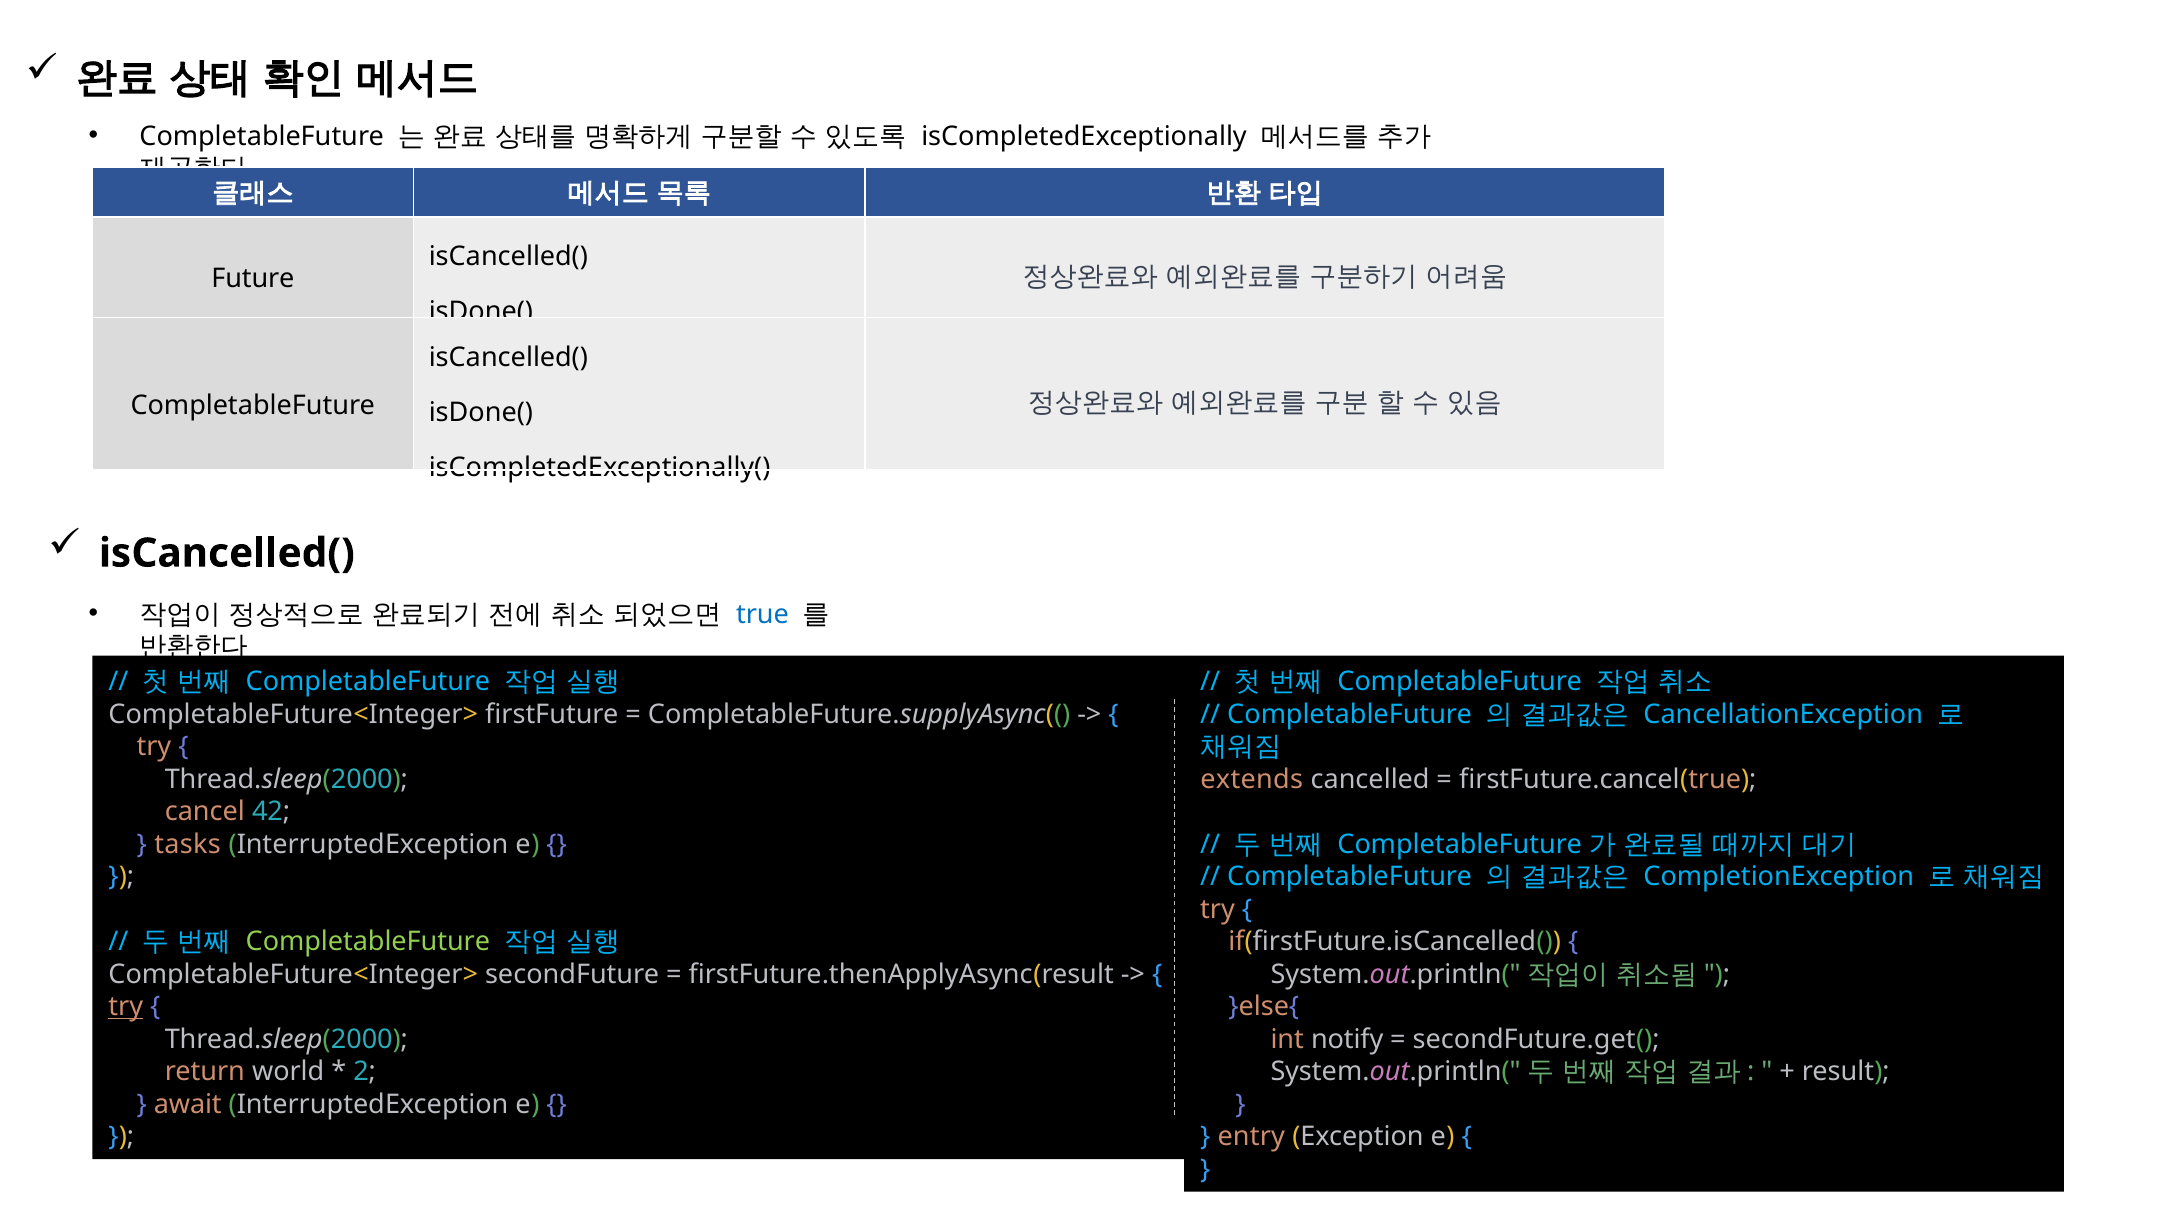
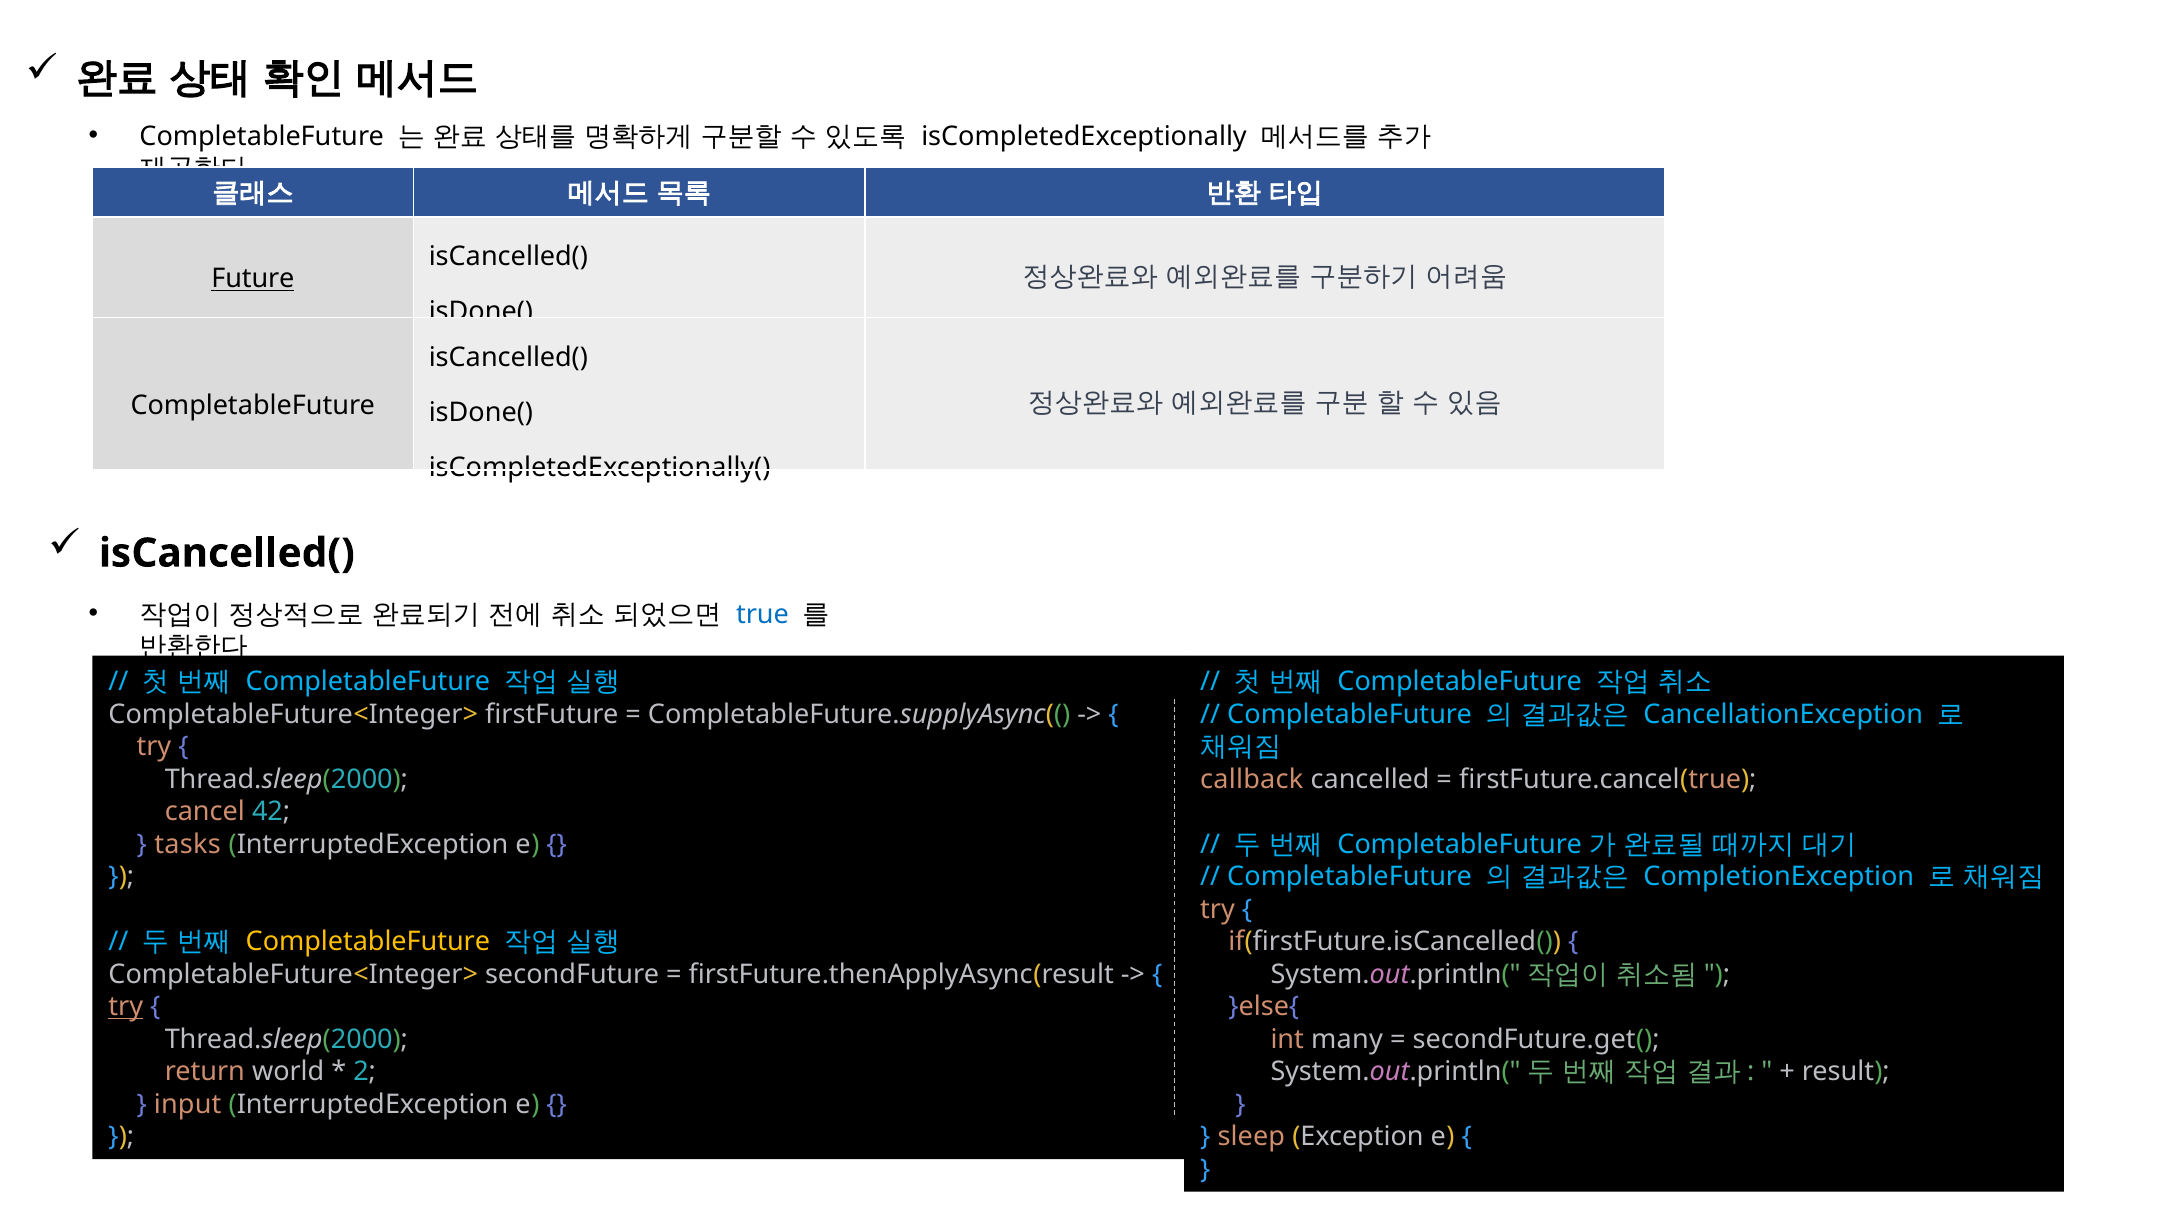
Future underline: none -> present
extends: extends -> callback
CompletableFuture at (368, 942) colour: light green -> yellow
notify: notify -> many
await: await -> input
entry: entry -> sleep
